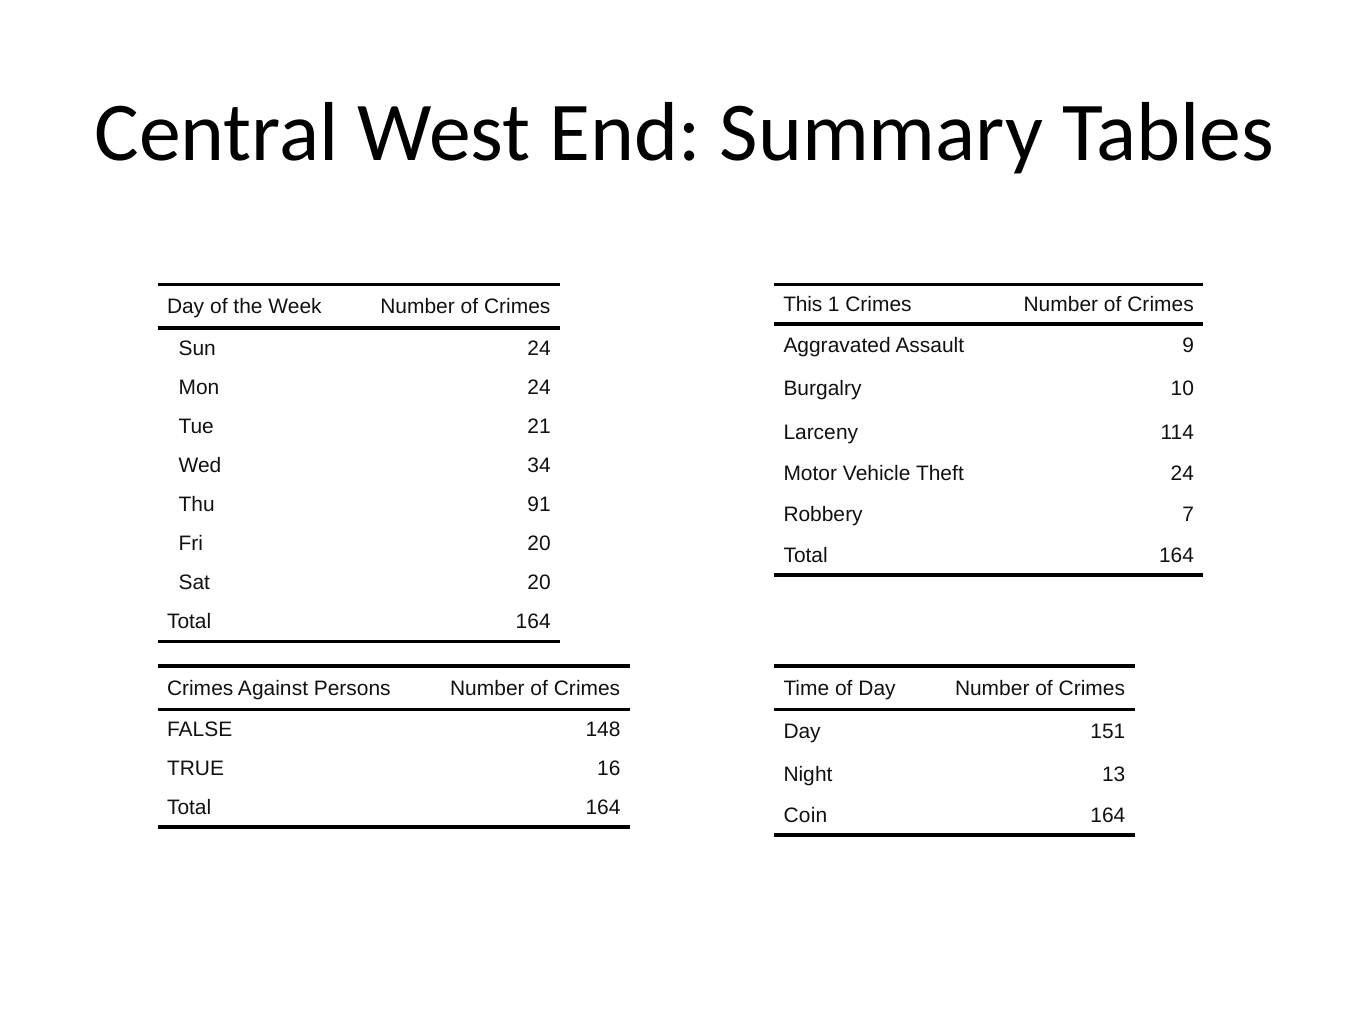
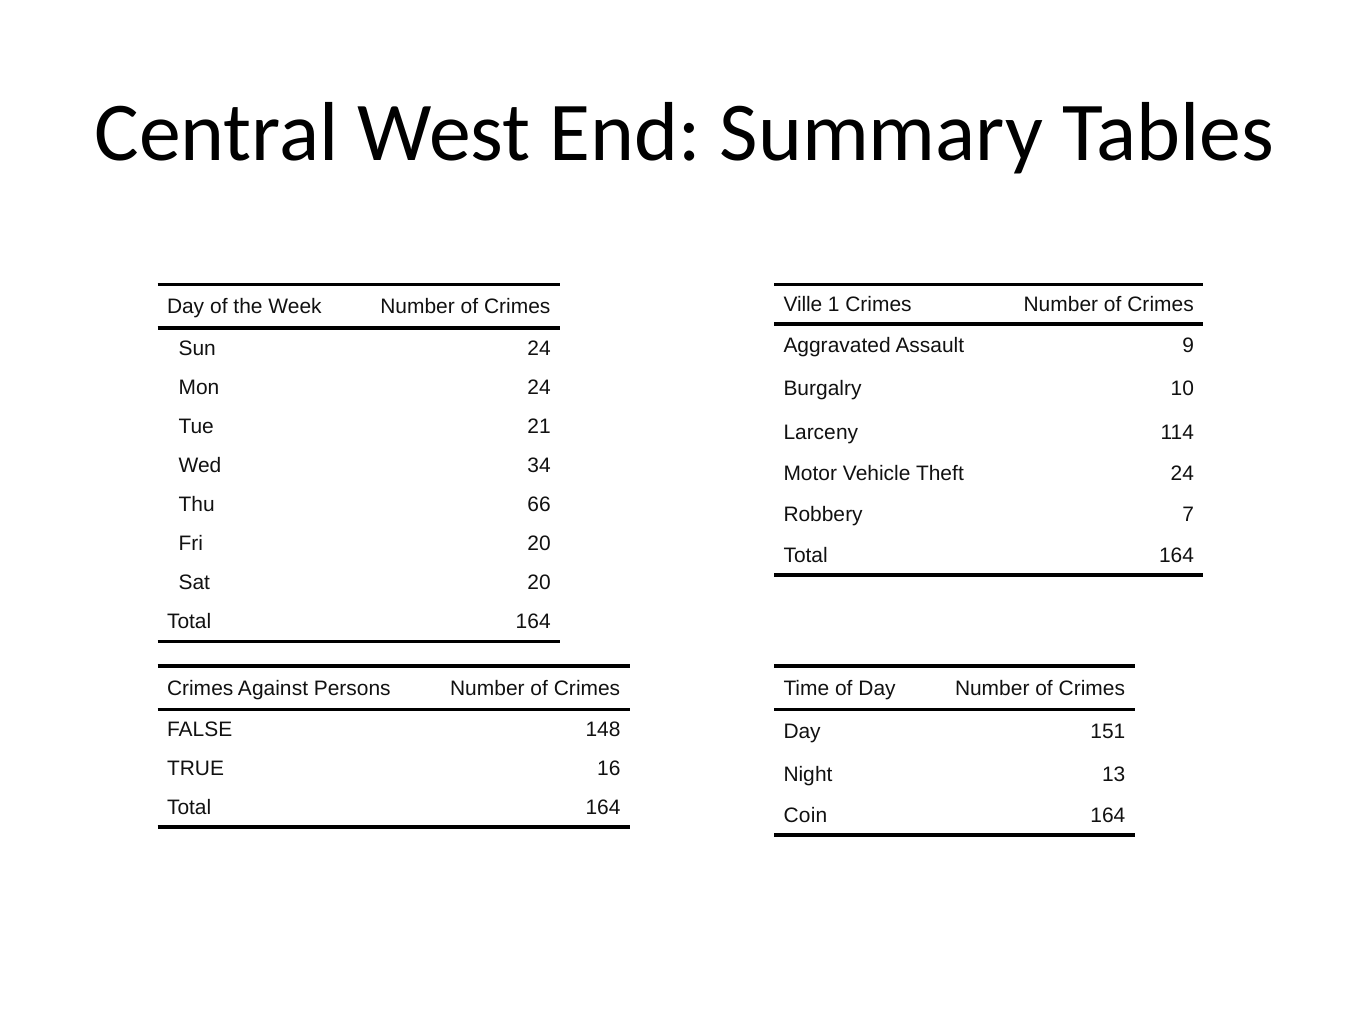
This: This -> Ville
91: 91 -> 66
